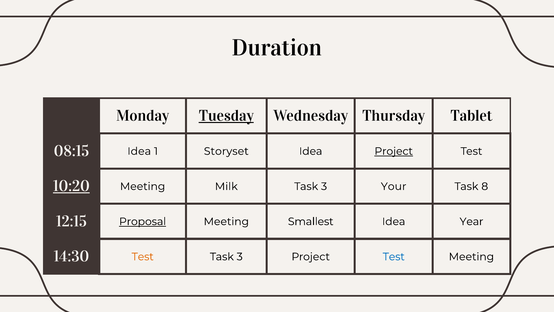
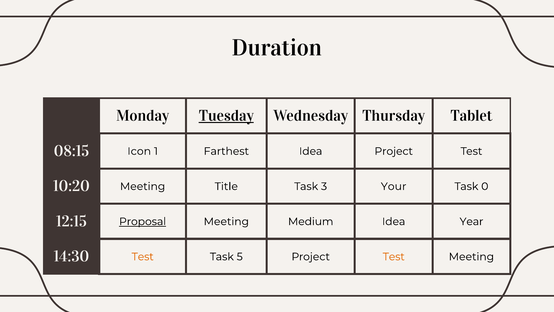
08:15 Idea: Idea -> Icon
Storyset: Storyset -> Farthest
Project at (394, 151) underline: present -> none
10:20 underline: present -> none
Milk: Milk -> Title
8: 8 -> 0
Smallest: Smallest -> Medium
3 at (240, 256): 3 -> 5
Test at (394, 256) colour: blue -> orange
